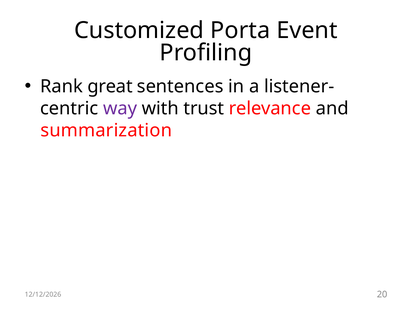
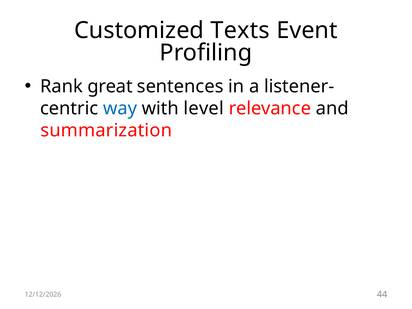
Porta: Porta -> Texts
way colour: purple -> blue
trust: trust -> level
20: 20 -> 44
